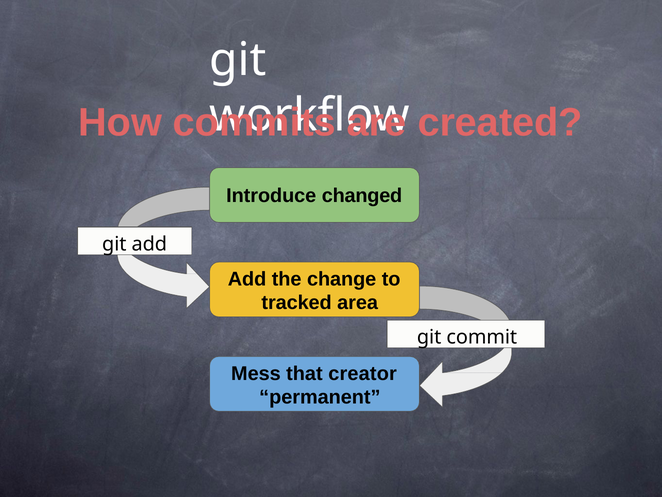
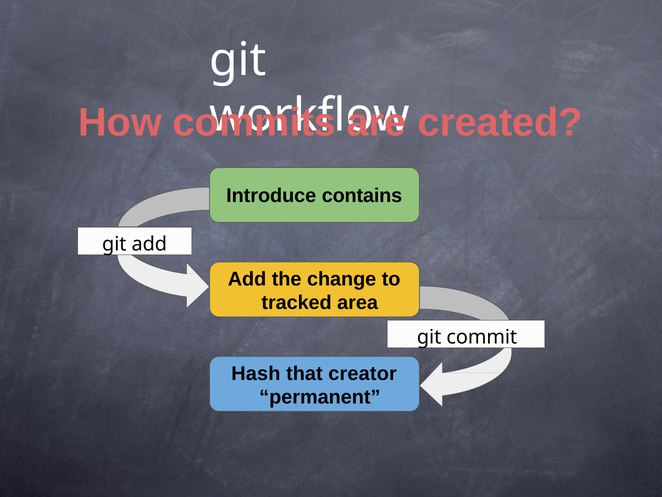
changed: changed -> contains
Mess: Mess -> Hash
